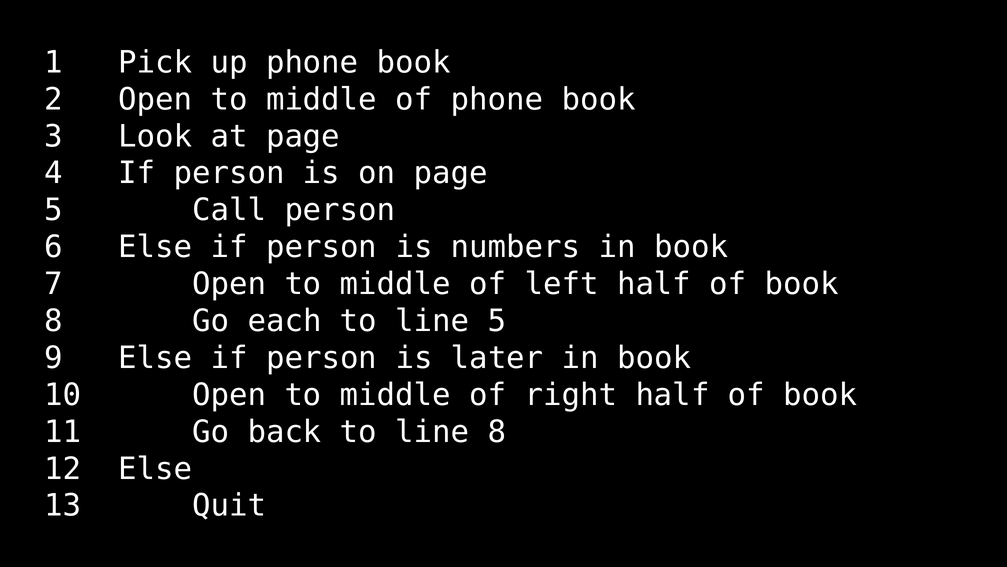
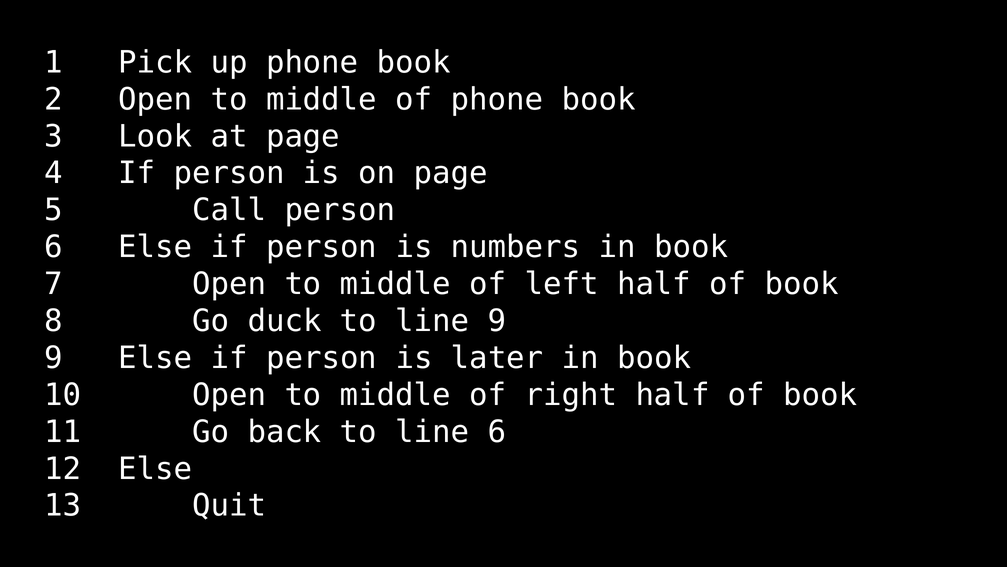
each: each -> duck
line 5: 5 -> 9
line 8: 8 -> 6
